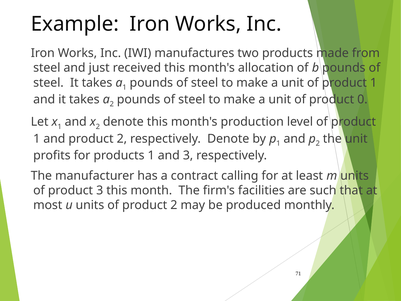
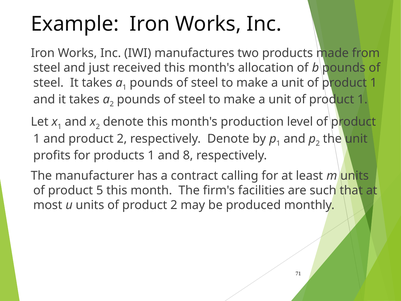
0 at (362, 99): 0 -> 1
and 3: 3 -> 8
product 3: 3 -> 5
